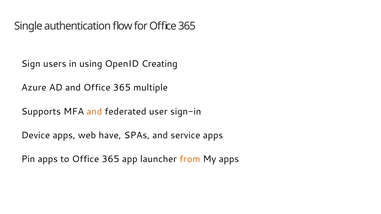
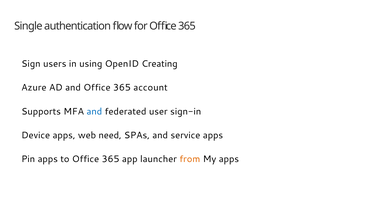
multiple: multiple -> account
and at (94, 112) colour: orange -> blue
have: have -> need
